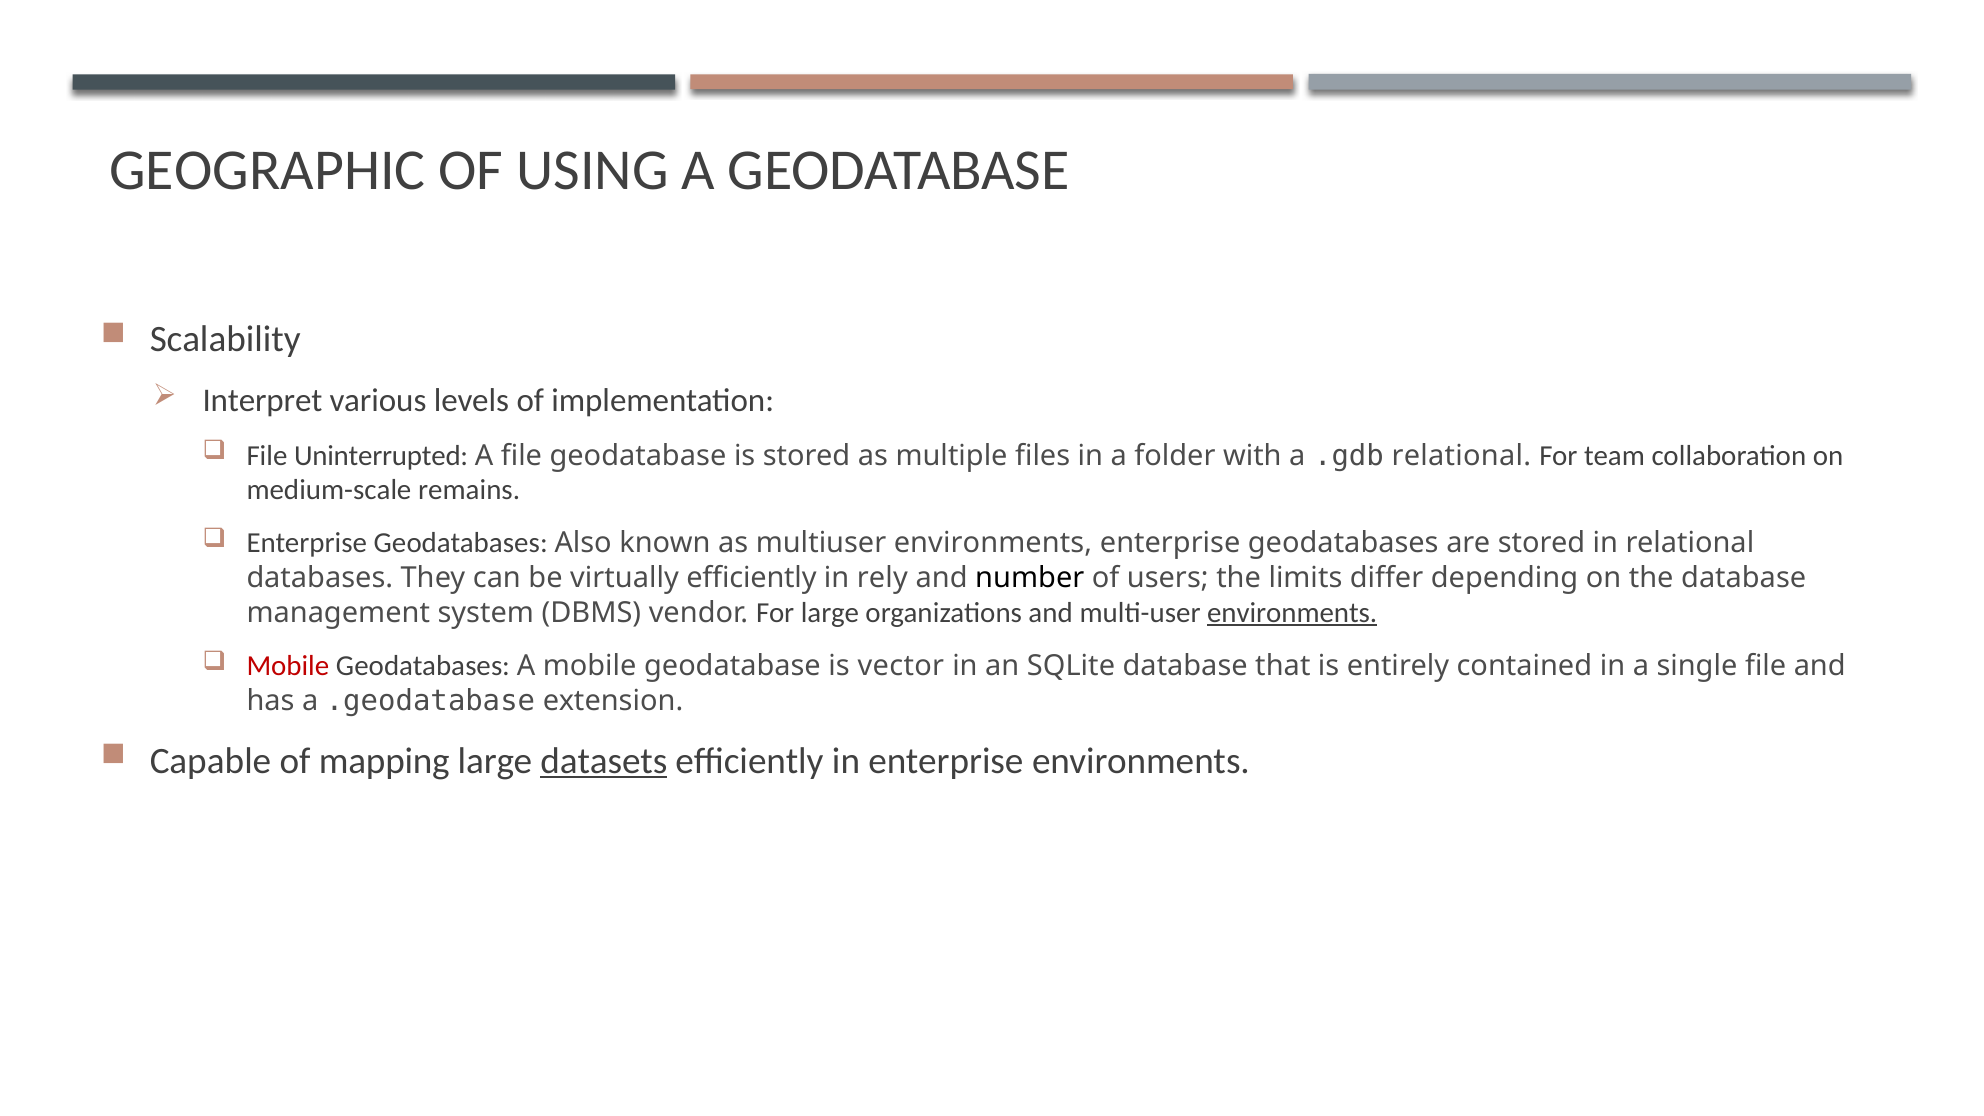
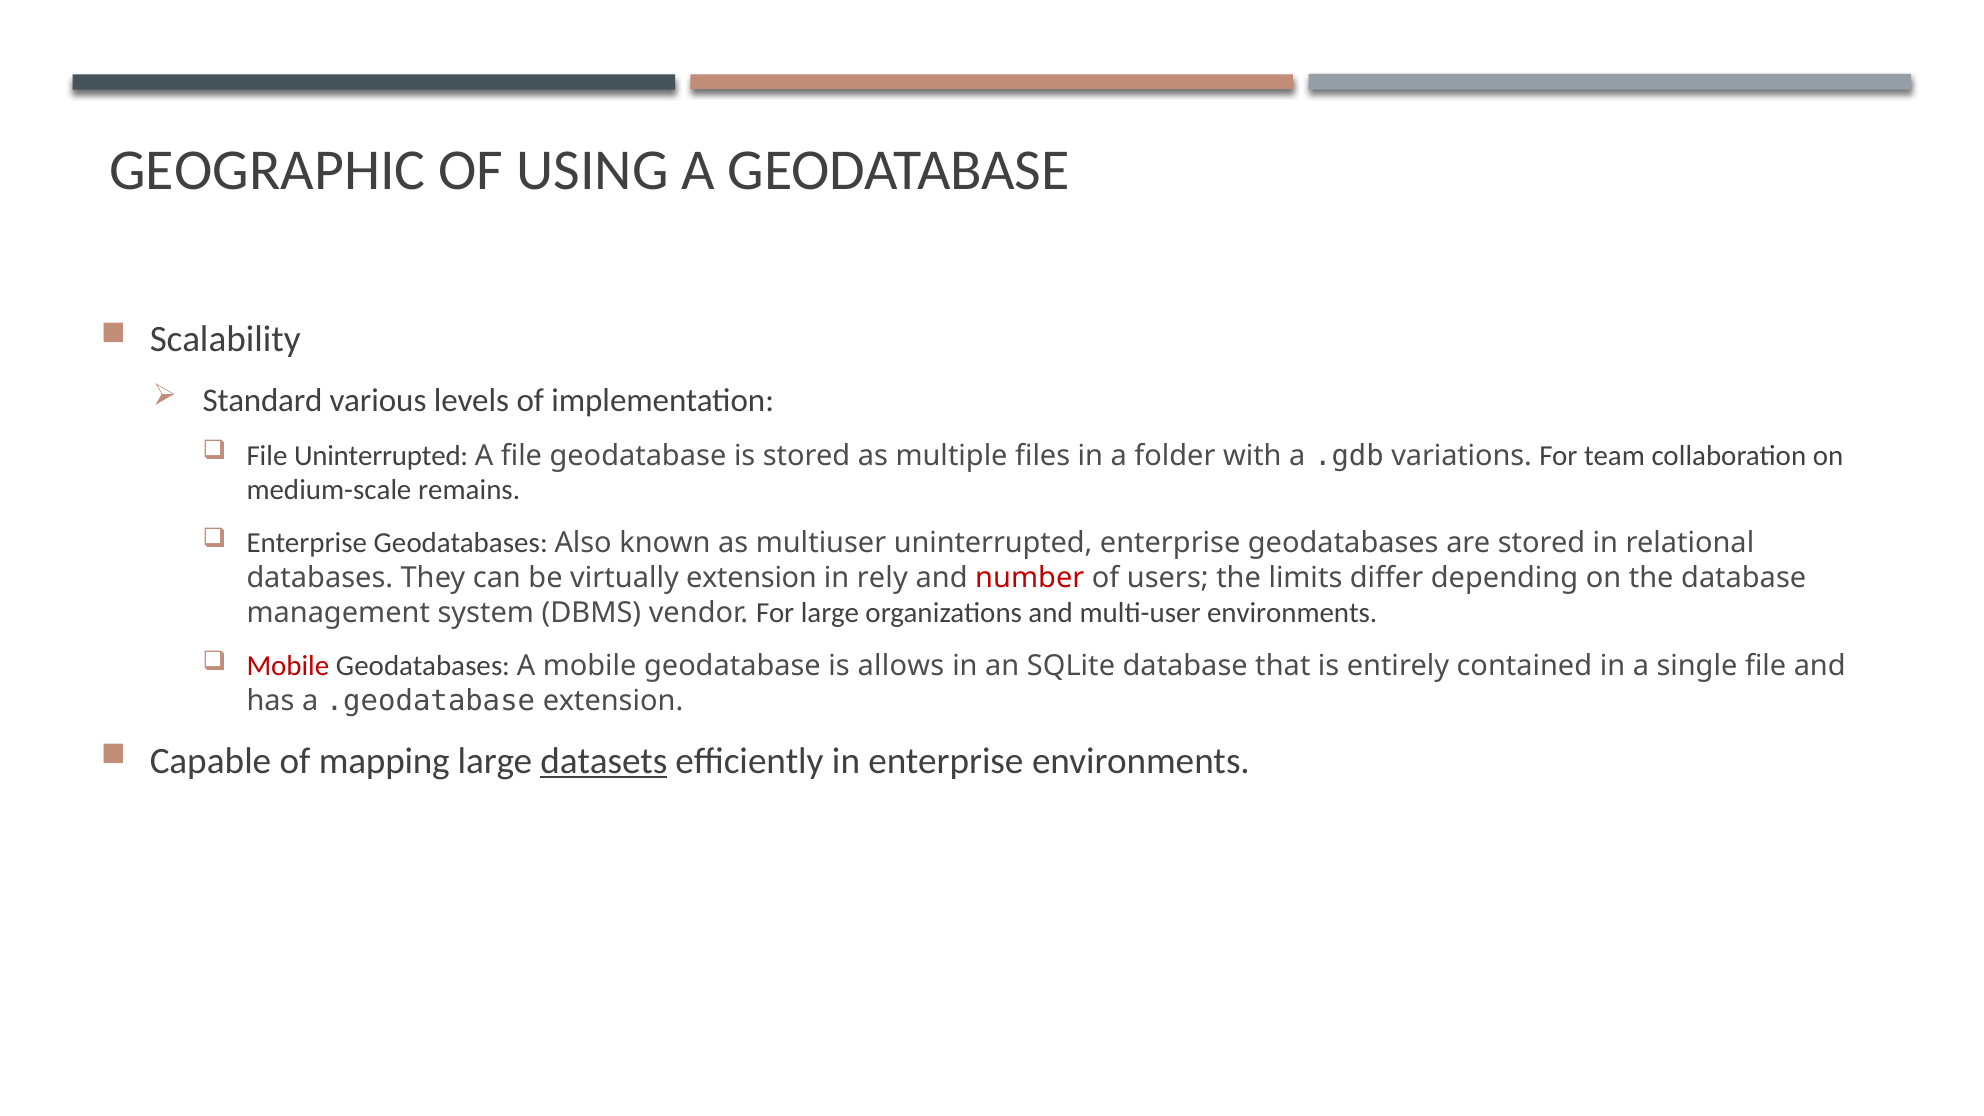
Interpret: Interpret -> Standard
.gdb relational: relational -> variations
multiuser environments: environments -> uninterrupted
virtually efficiently: efficiently -> extension
number colour: black -> red
environments at (1292, 613) underline: present -> none
vector: vector -> allows
